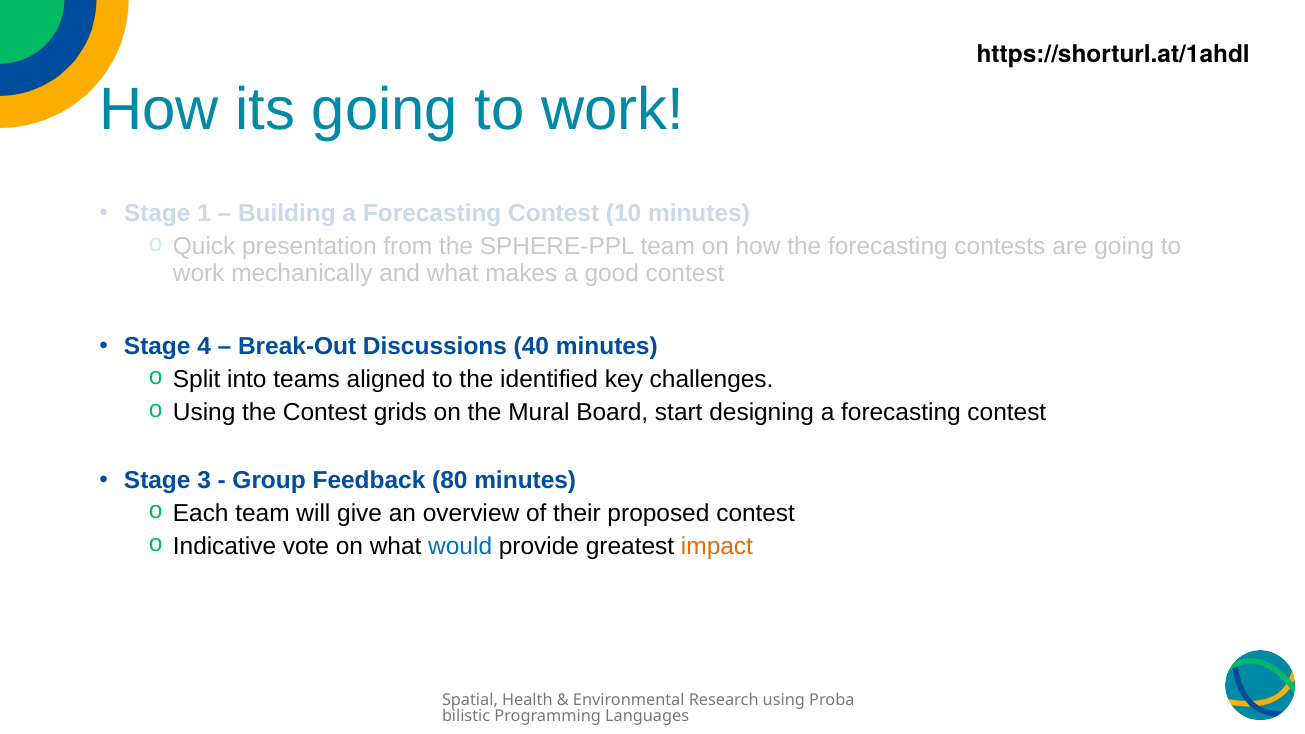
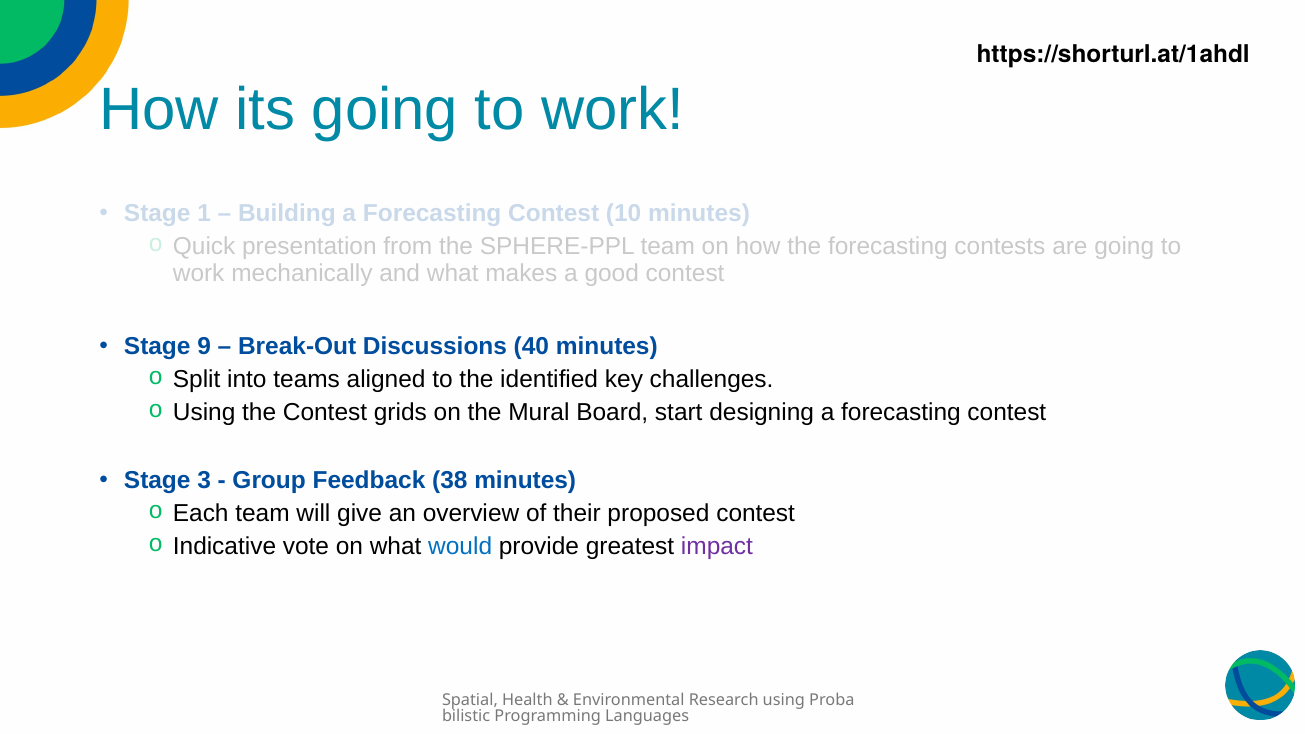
4: 4 -> 9
80: 80 -> 38
impact colour: orange -> purple
